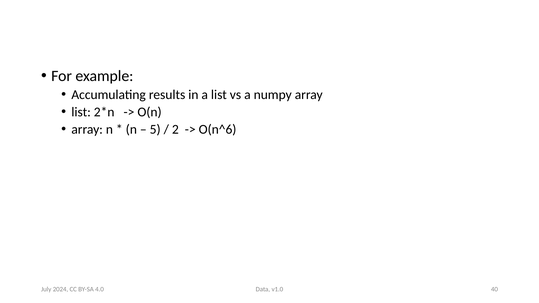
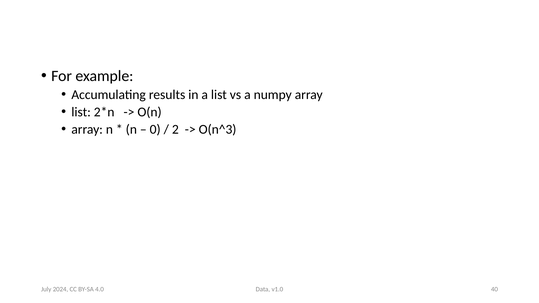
5: 5 -> 0
O(n^6: O(n^6 -> O(n^3
